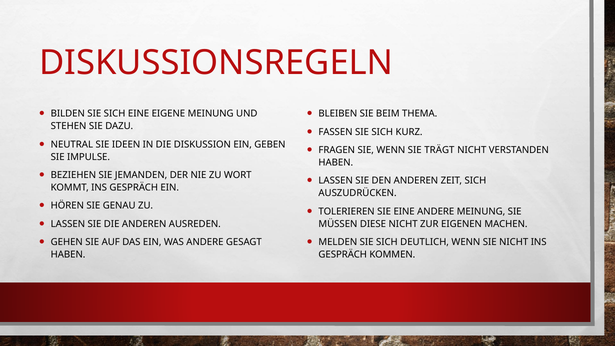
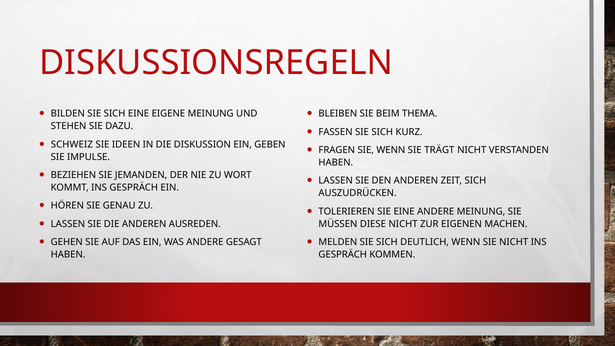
NEUTRAL: NEUTRAL -> SCHWEIZ
